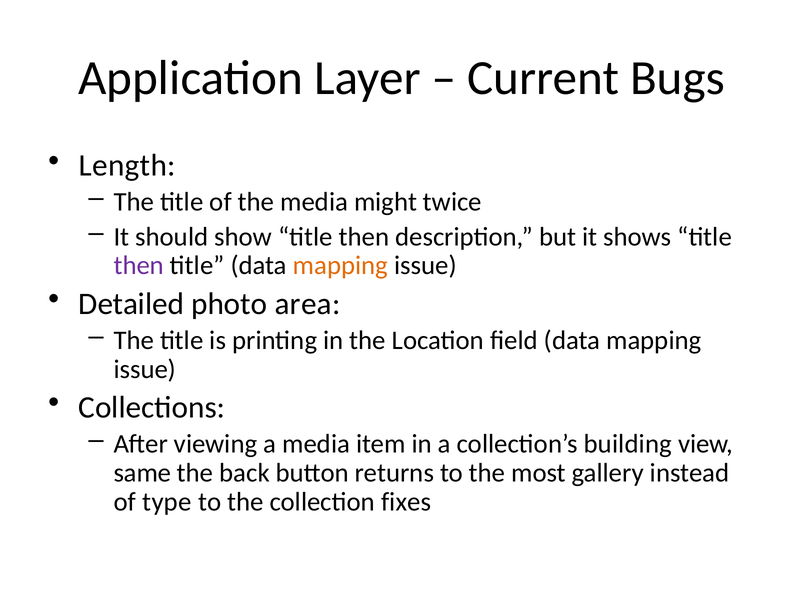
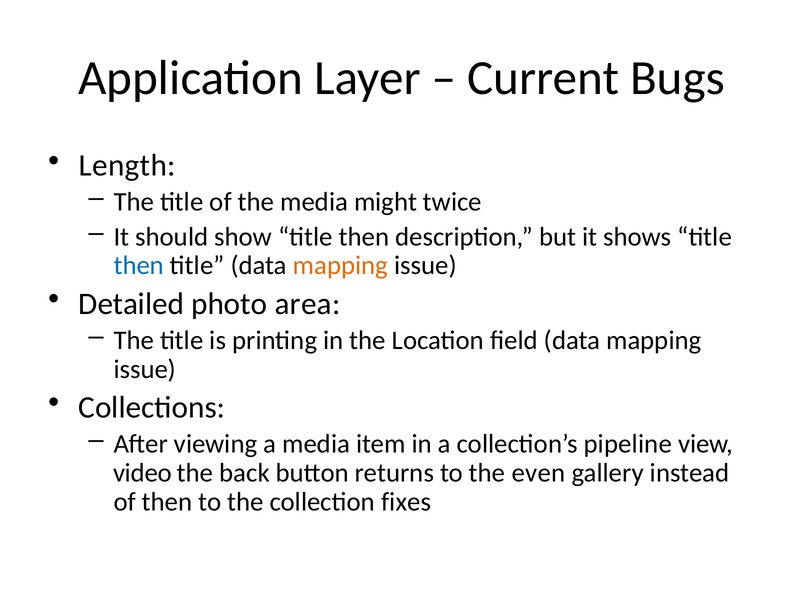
then at (139, 266) colour: purple -> blue
building: building -> pipeline
same: same -> video
most: most -> even
of type: type -> then
